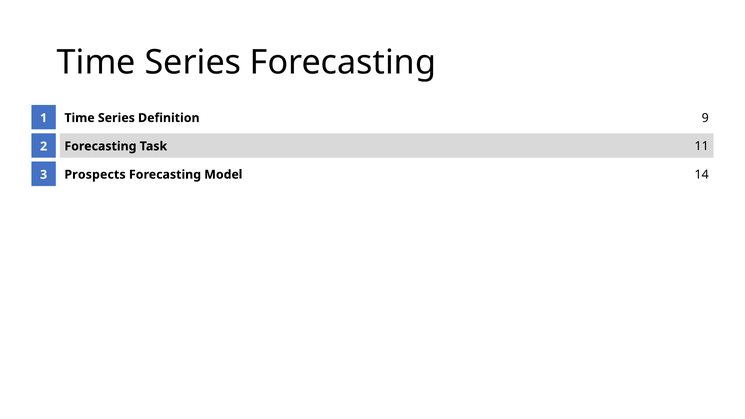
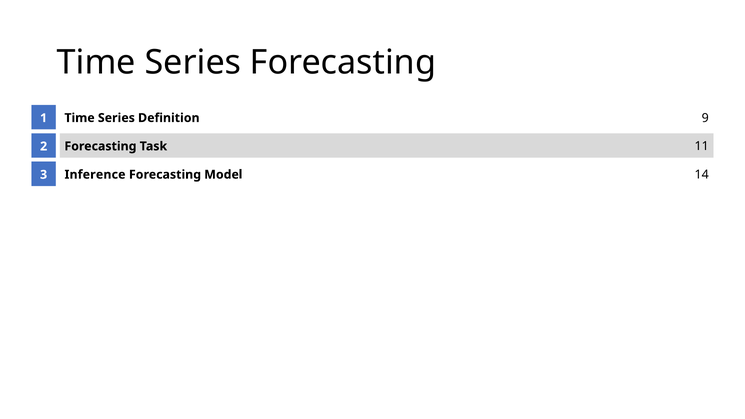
Prospects: Prospects -> Inference
